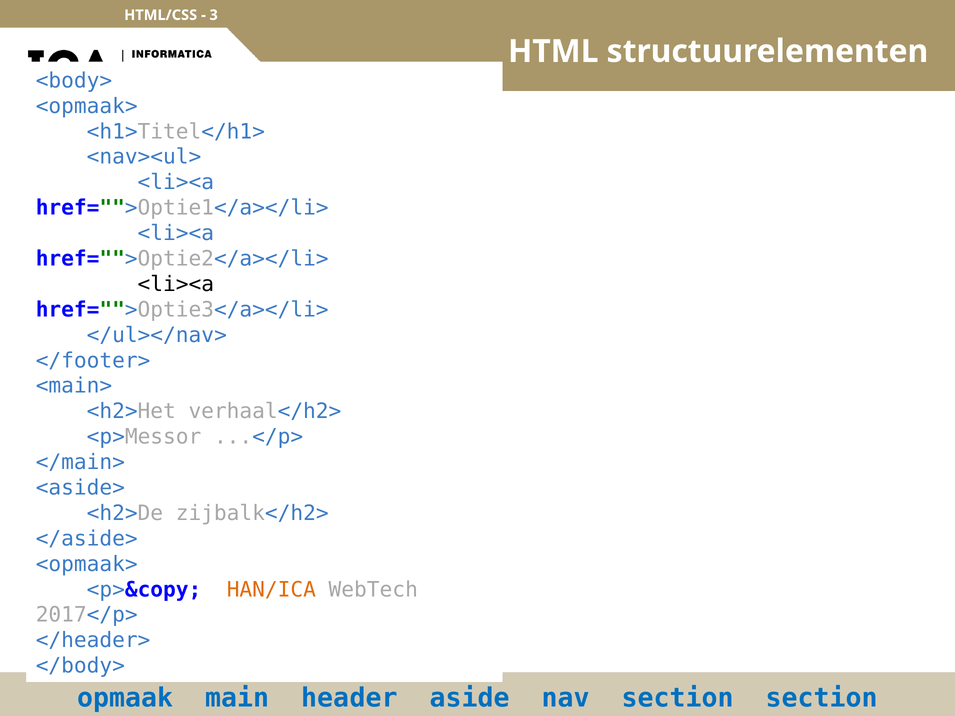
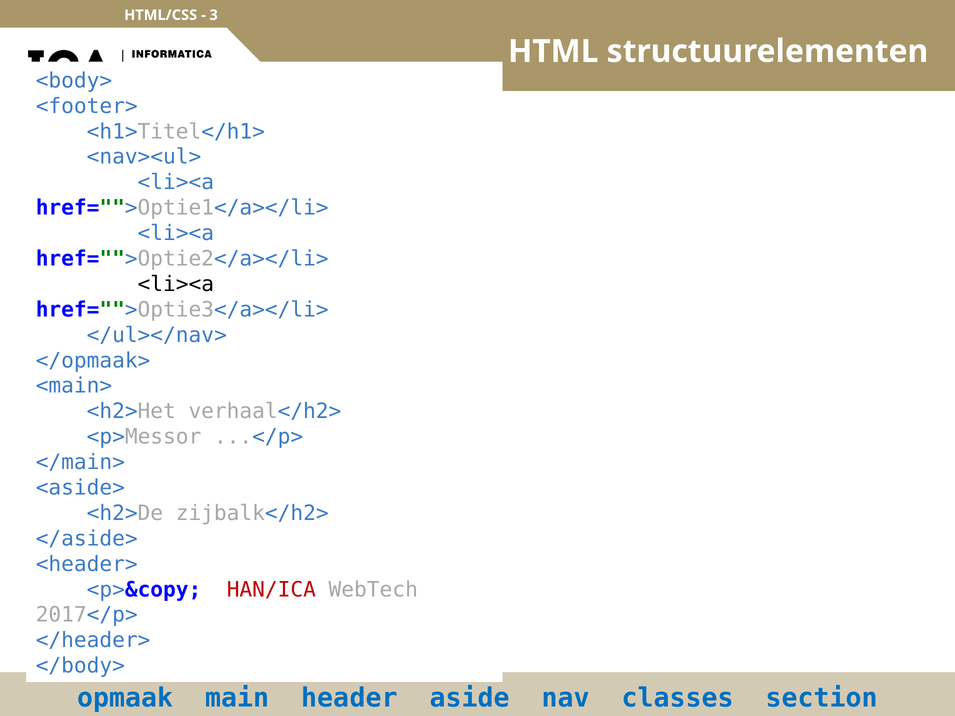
<opmaak> at (87, 106): <opmaak> -> <footer>
</footer>: </footer> -> </opmaak>
<opmaak> at (87, 564): <opmaak> -> <header>
HAN/ICA colour: orange -> red
nav section: section -> classes
